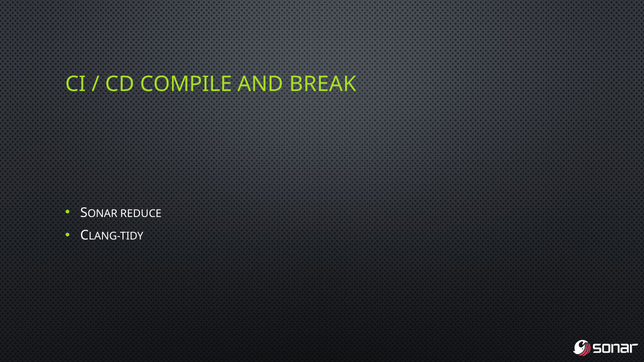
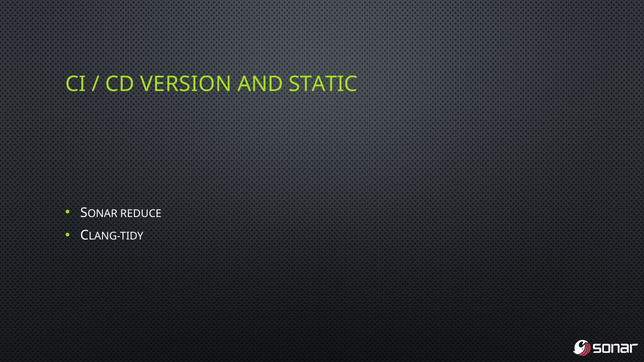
COMPILE: COMPILE -> VERSION
BREAK: BREAK -> STATIC
